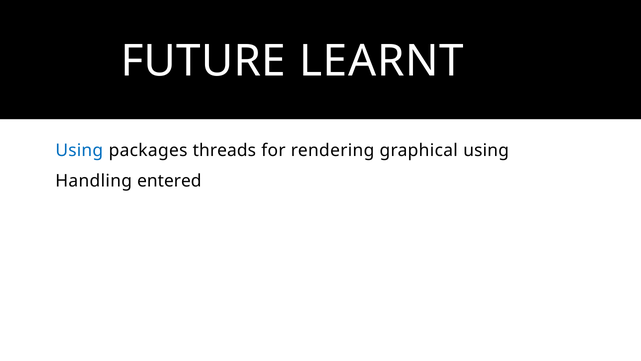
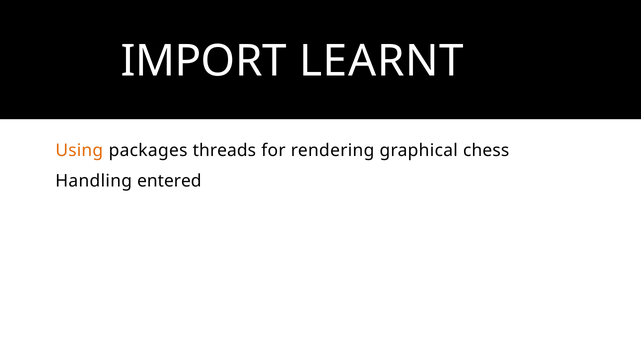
FUTURE: FUTURE -> IMPORT
Using at (79, 150) colour: blue -> orange
graphical using: using -> chess
